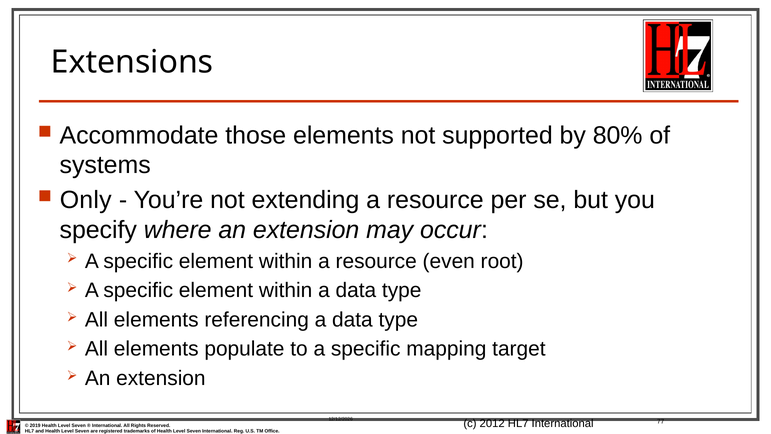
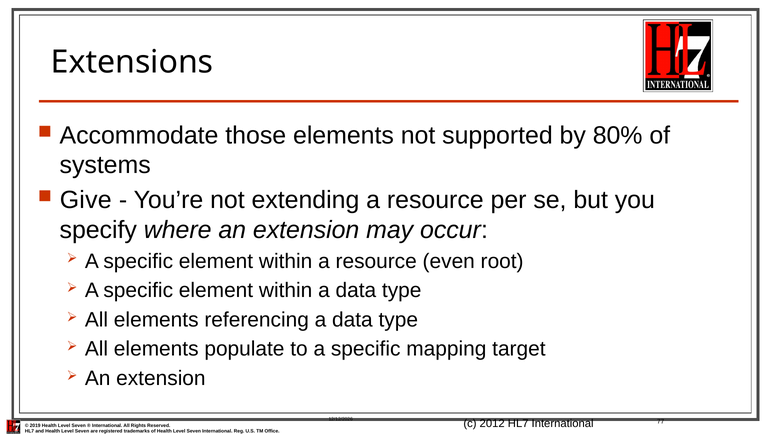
Only: Only -> Give
